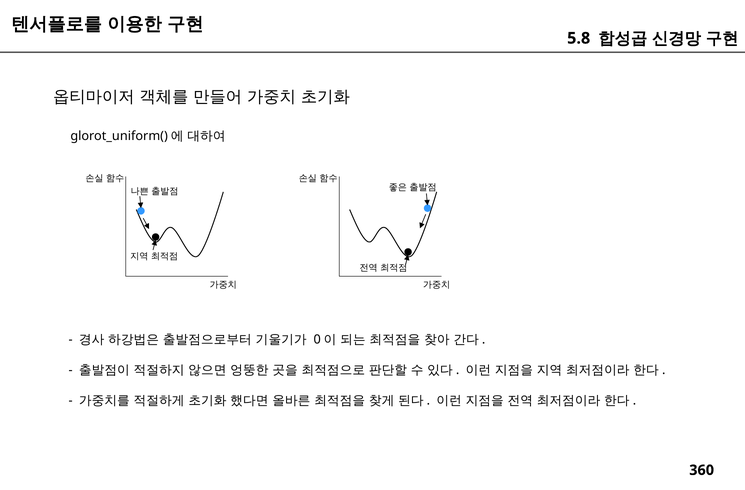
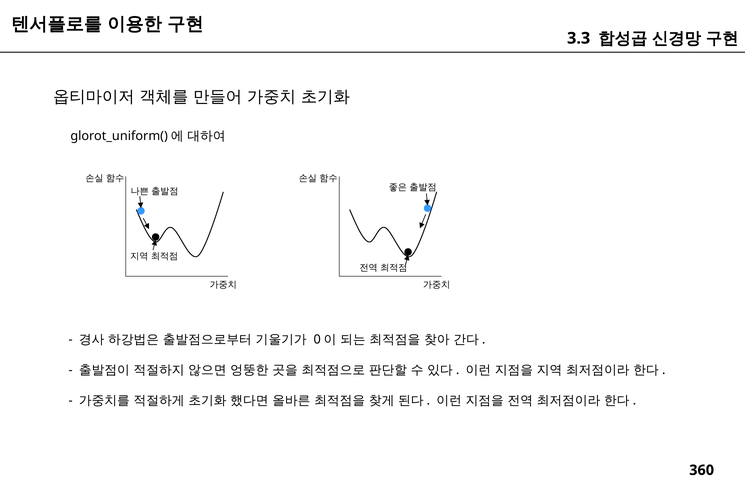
5.8: 5.8 -> 3.3
